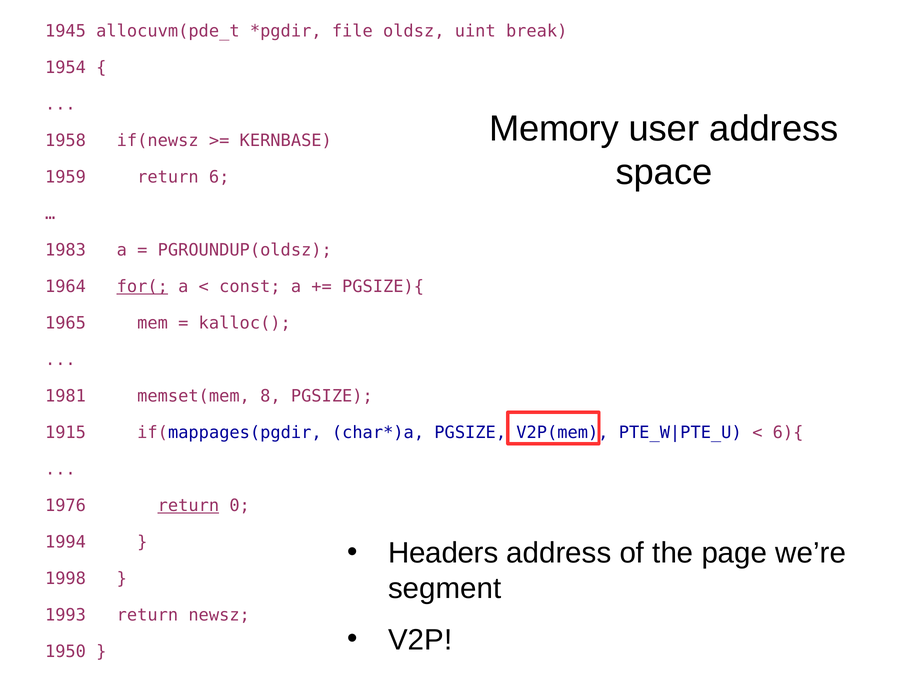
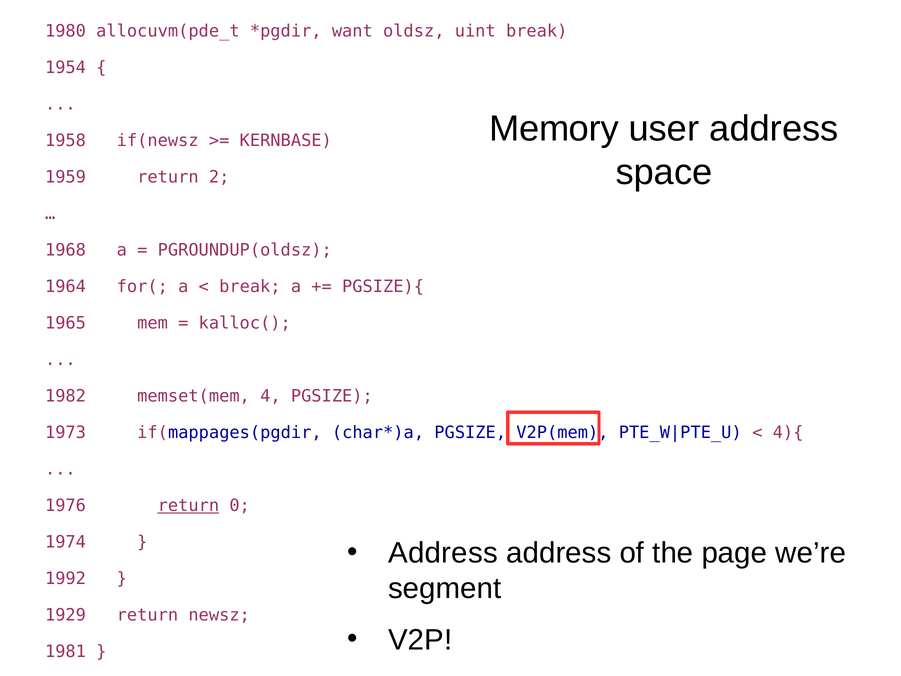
1945: 1945 -> 1980
file: file -> want
6: 6 -> 2
1983: 1983 -> 1968
for( underline: present -> none
const at (250, 286): const -> break
1981: 1981 -> 1982
8: 8 -> 4
1915: 1915 -> 1973
6){: 6){ -> 4){
1994: 1994 -> 1974
Headers at (443, 553): Headers -> Address
1998: 1998 -> 1992
1993: 1993 -> 1929
1950: 1950 -> 1981
